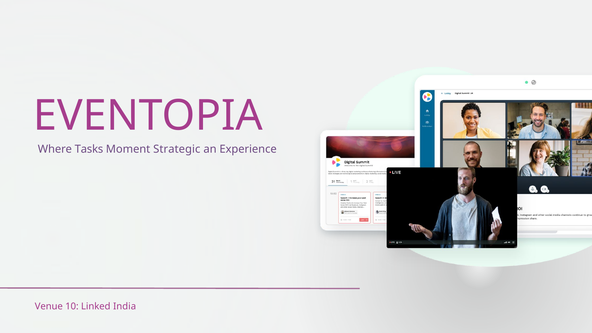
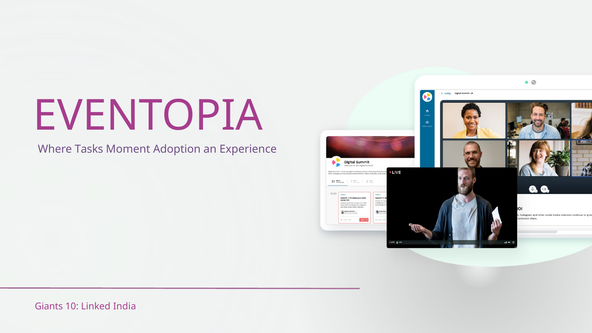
Strategic: Strategic -> Adoption
Venue: Venue -> Giants
